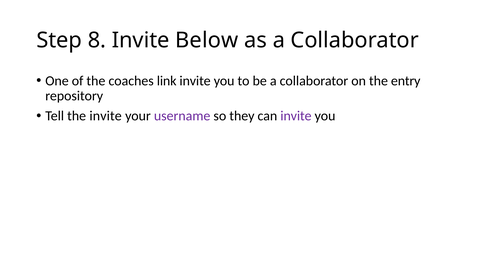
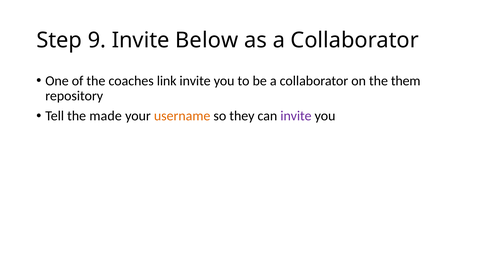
8: 8 -> 9
entry: entry -> them
the invite: invite -> made
username colour: purple -> orange
